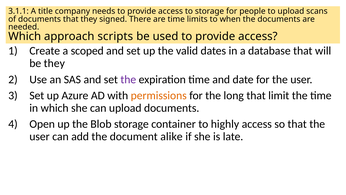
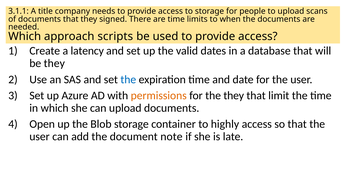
scoped: scoped -> latency
the at (128, 79) colour: purple -> blue
the long: long -> they
alike: alike -> note
